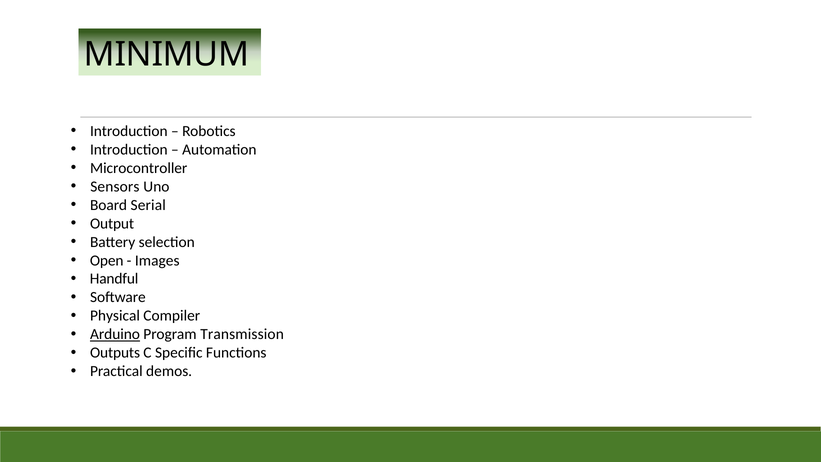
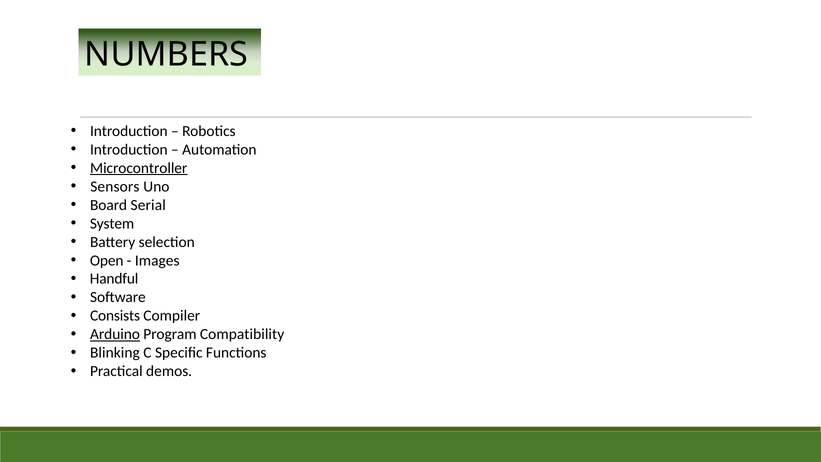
MINIMUM: MINIMUM -> NUMBERS
Microcontroller underline: none -> present
Output: Output -> System
Physical: Physical -> Consists
Transmission: Transmission -> Compatibility
Outputs: Outputs -> Blinking
